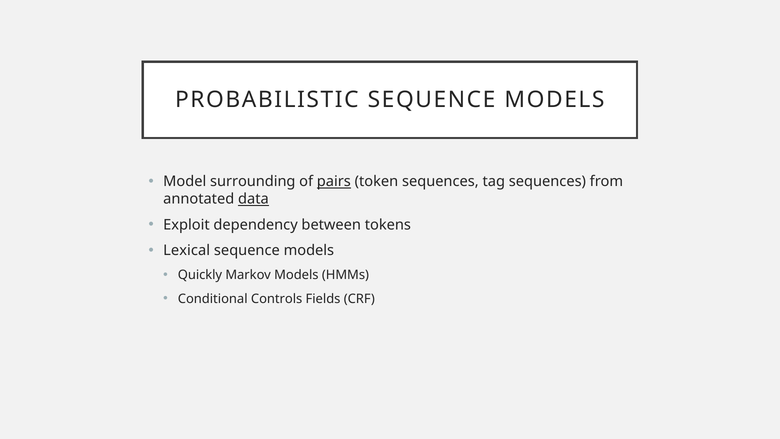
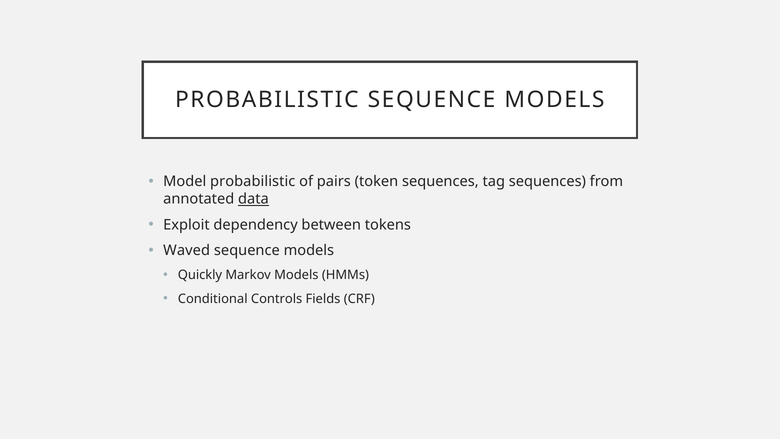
Model surrounding: surrounding -> probabilistic
pairs underline: present -> none
Lexical: Lexical -> Waved
